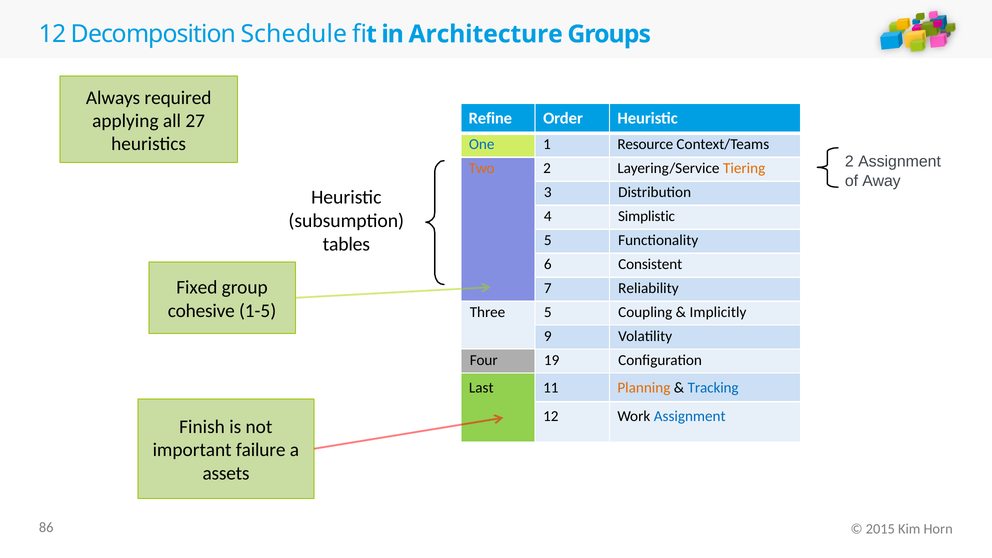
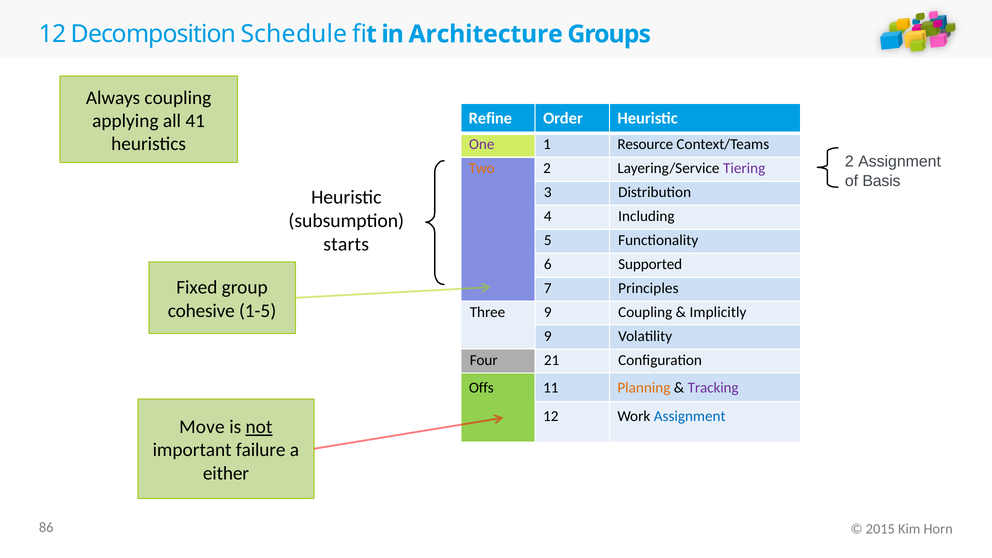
Always required: required -> coupling
27: 27 -> 41
One colour: blue -> purple
Tiering colour: orange -> purple
Away: Away -> Basis
Simplistic: Simplistic -> Including
tables: tables -> starts
Consistent: Consistent -> Supported
Reliability: Reliability -> Principles
Three 5: 5 -> 9
19: 19 -> 21
Last: Last -> Offs
Tracking colour: blue -> purple
Finish: Finish -> Move
not underline: none -> present
assets: assets -> either
